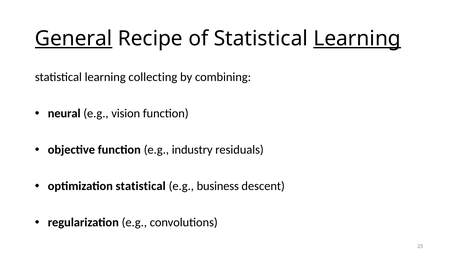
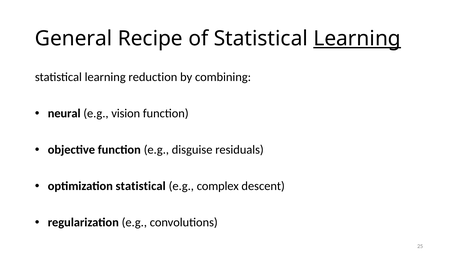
General underline: present -> none
collecting: collecting -> reduction
industry: industry -> disguise
business: business -> complex
